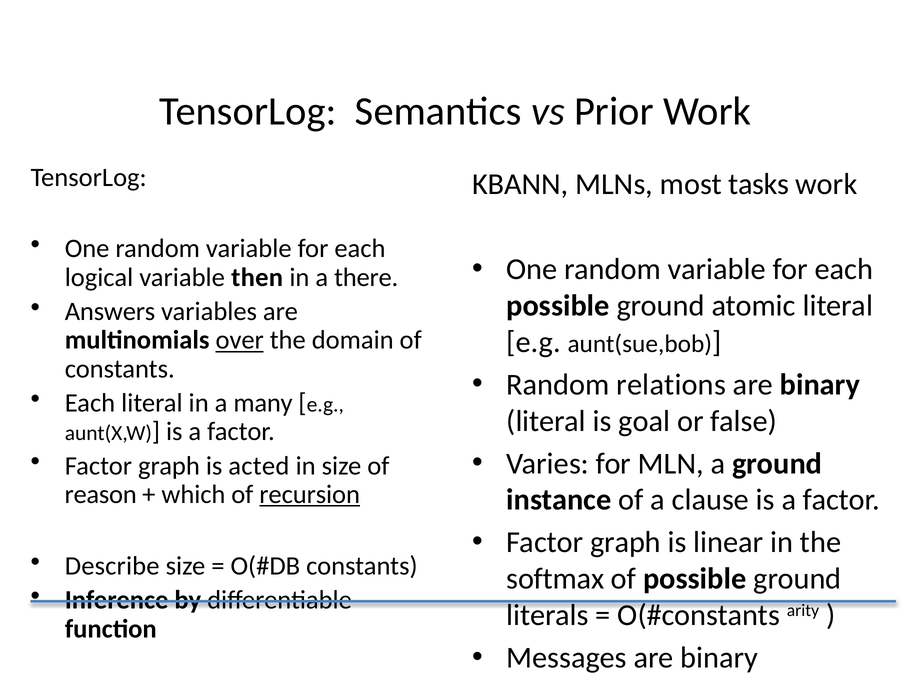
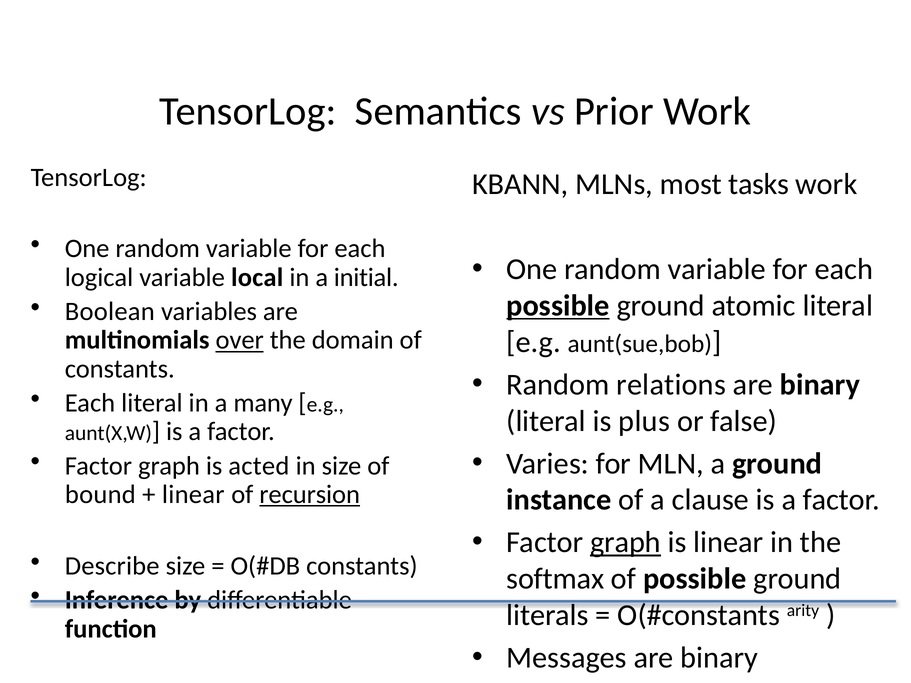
then: then -> local
there: there -> initial
possible at (558, 306) underline: none -> present
Answers: Answers -> Boolean
goal: goal -> plus
reason: reason -> bound
which at (193, 495): which -> linear
graph at (626, 543) underline: none -> present
